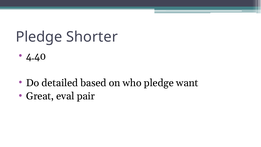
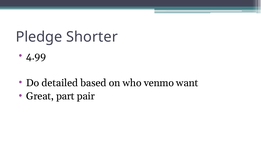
4.40: 4.40 -> 4.99
who pledge: pledge -> venmo
eval: eval -> part
